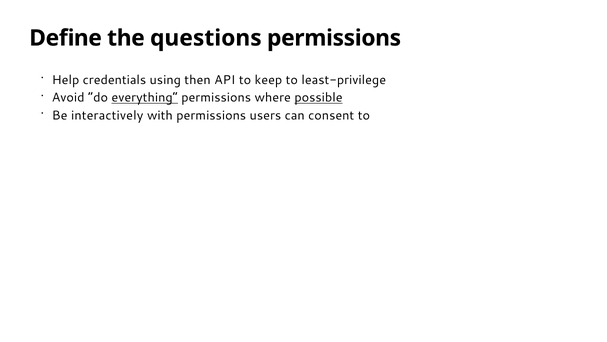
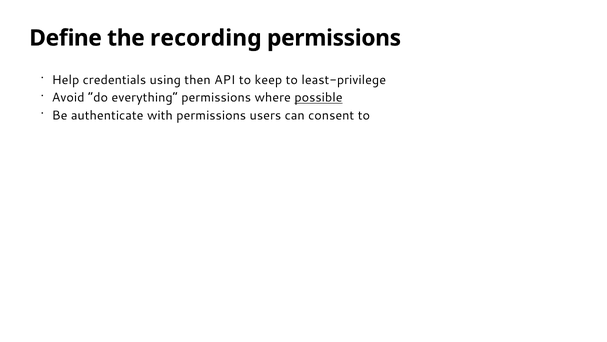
questions: questions -> recording
everything underline: present -> none
interactively: interactively -> authenticate
